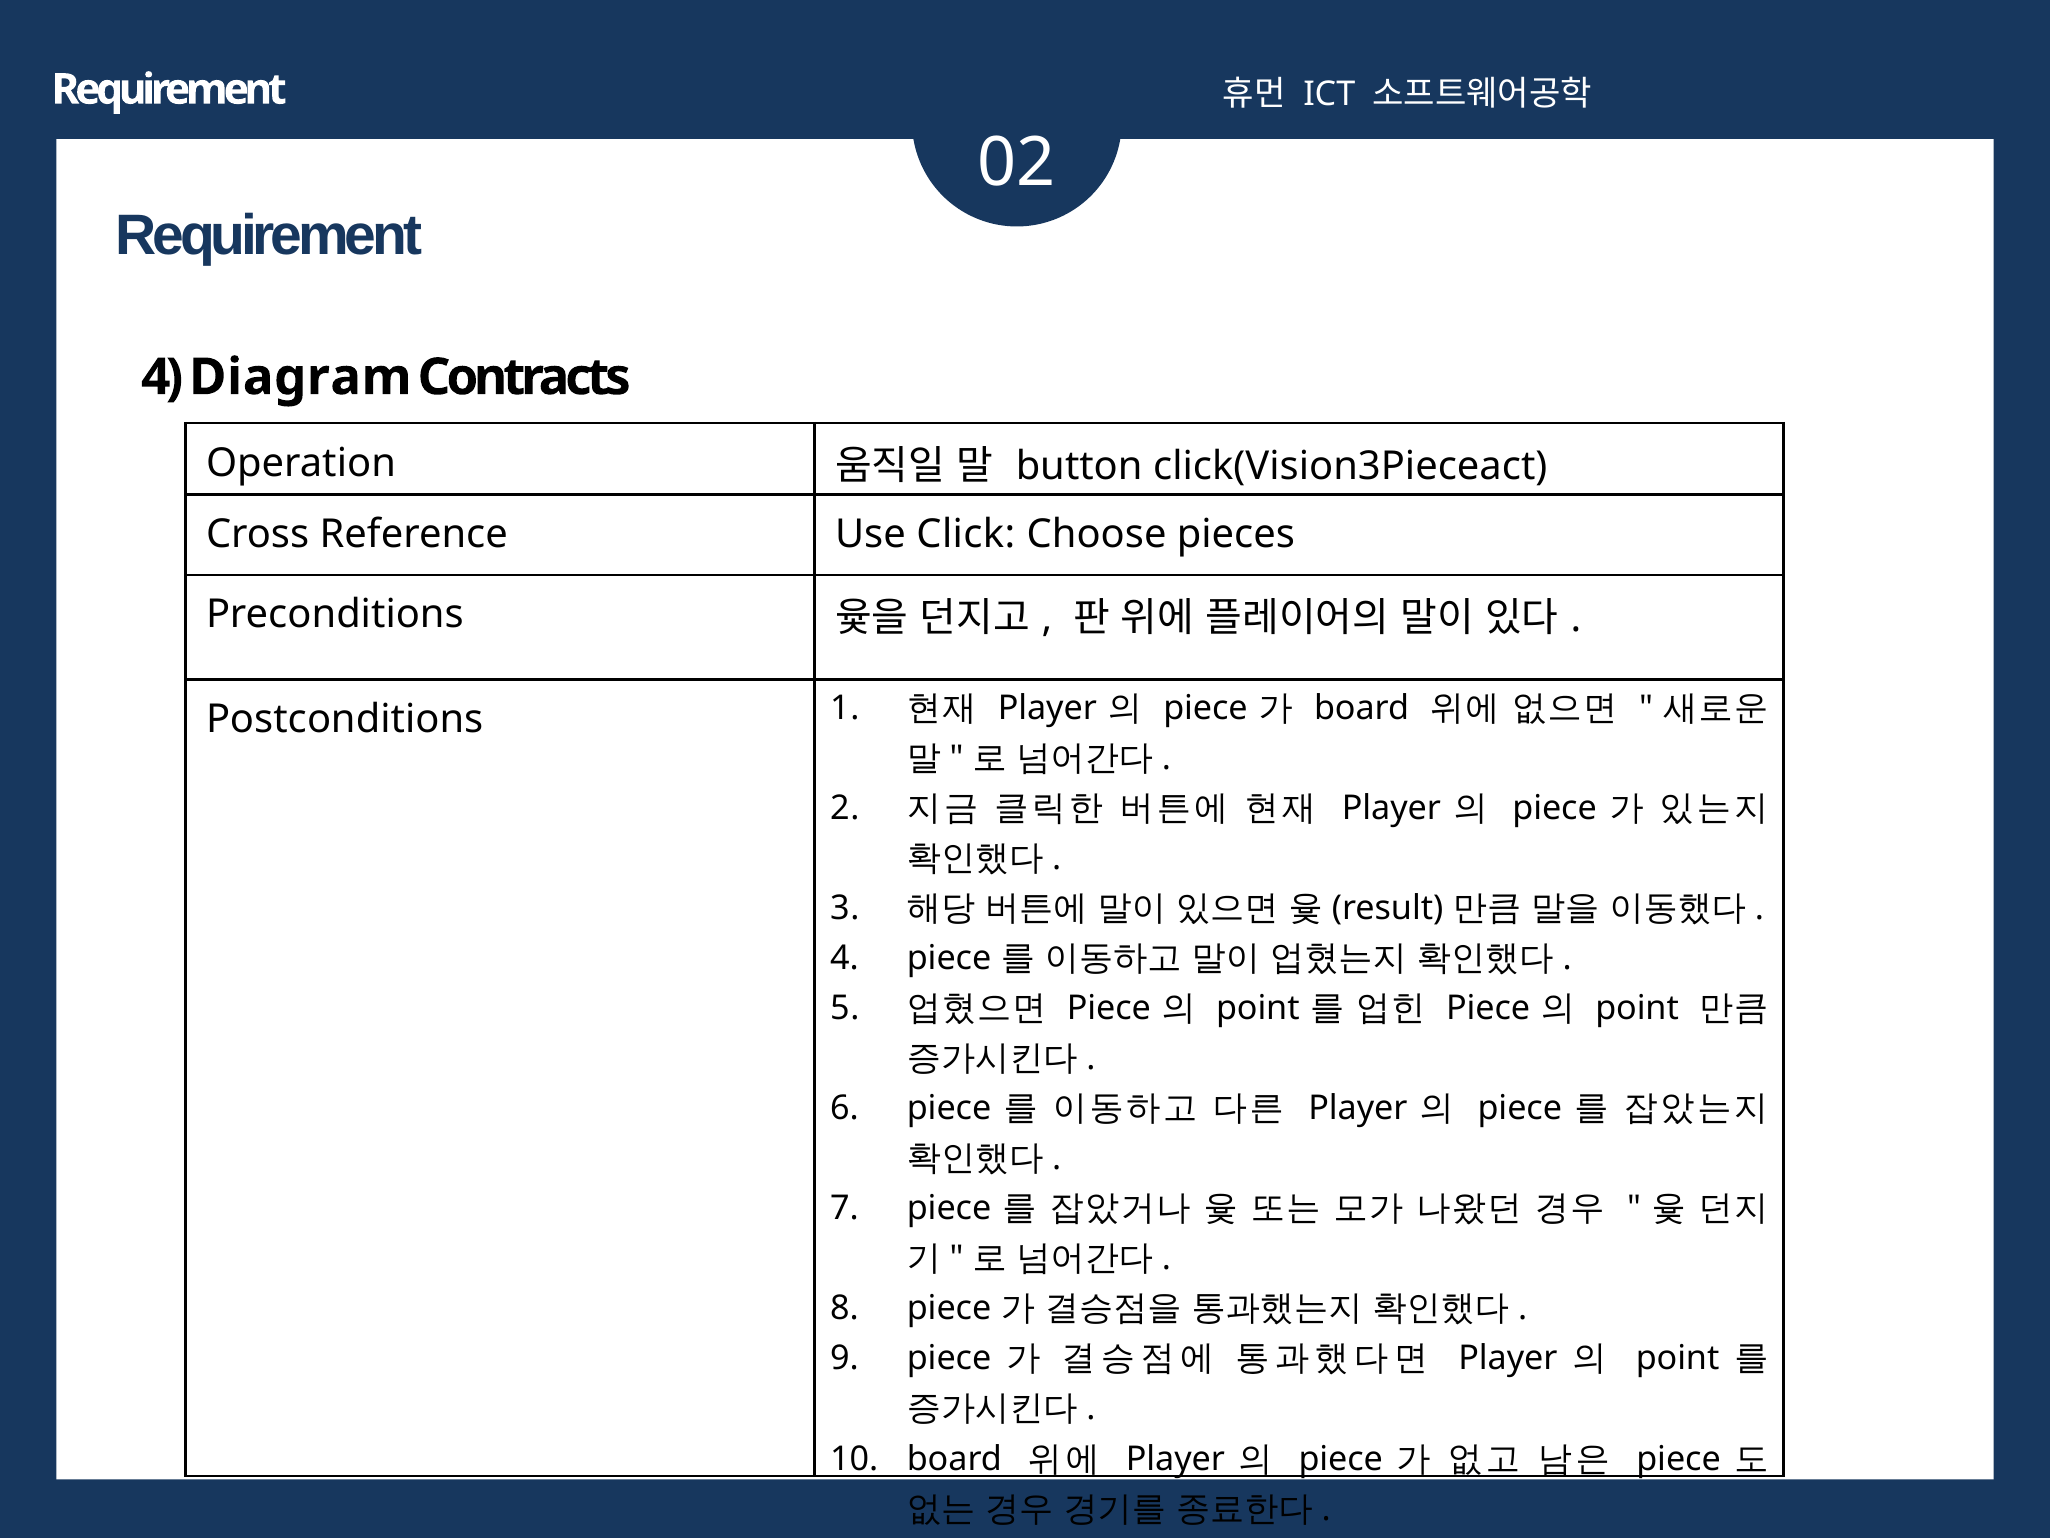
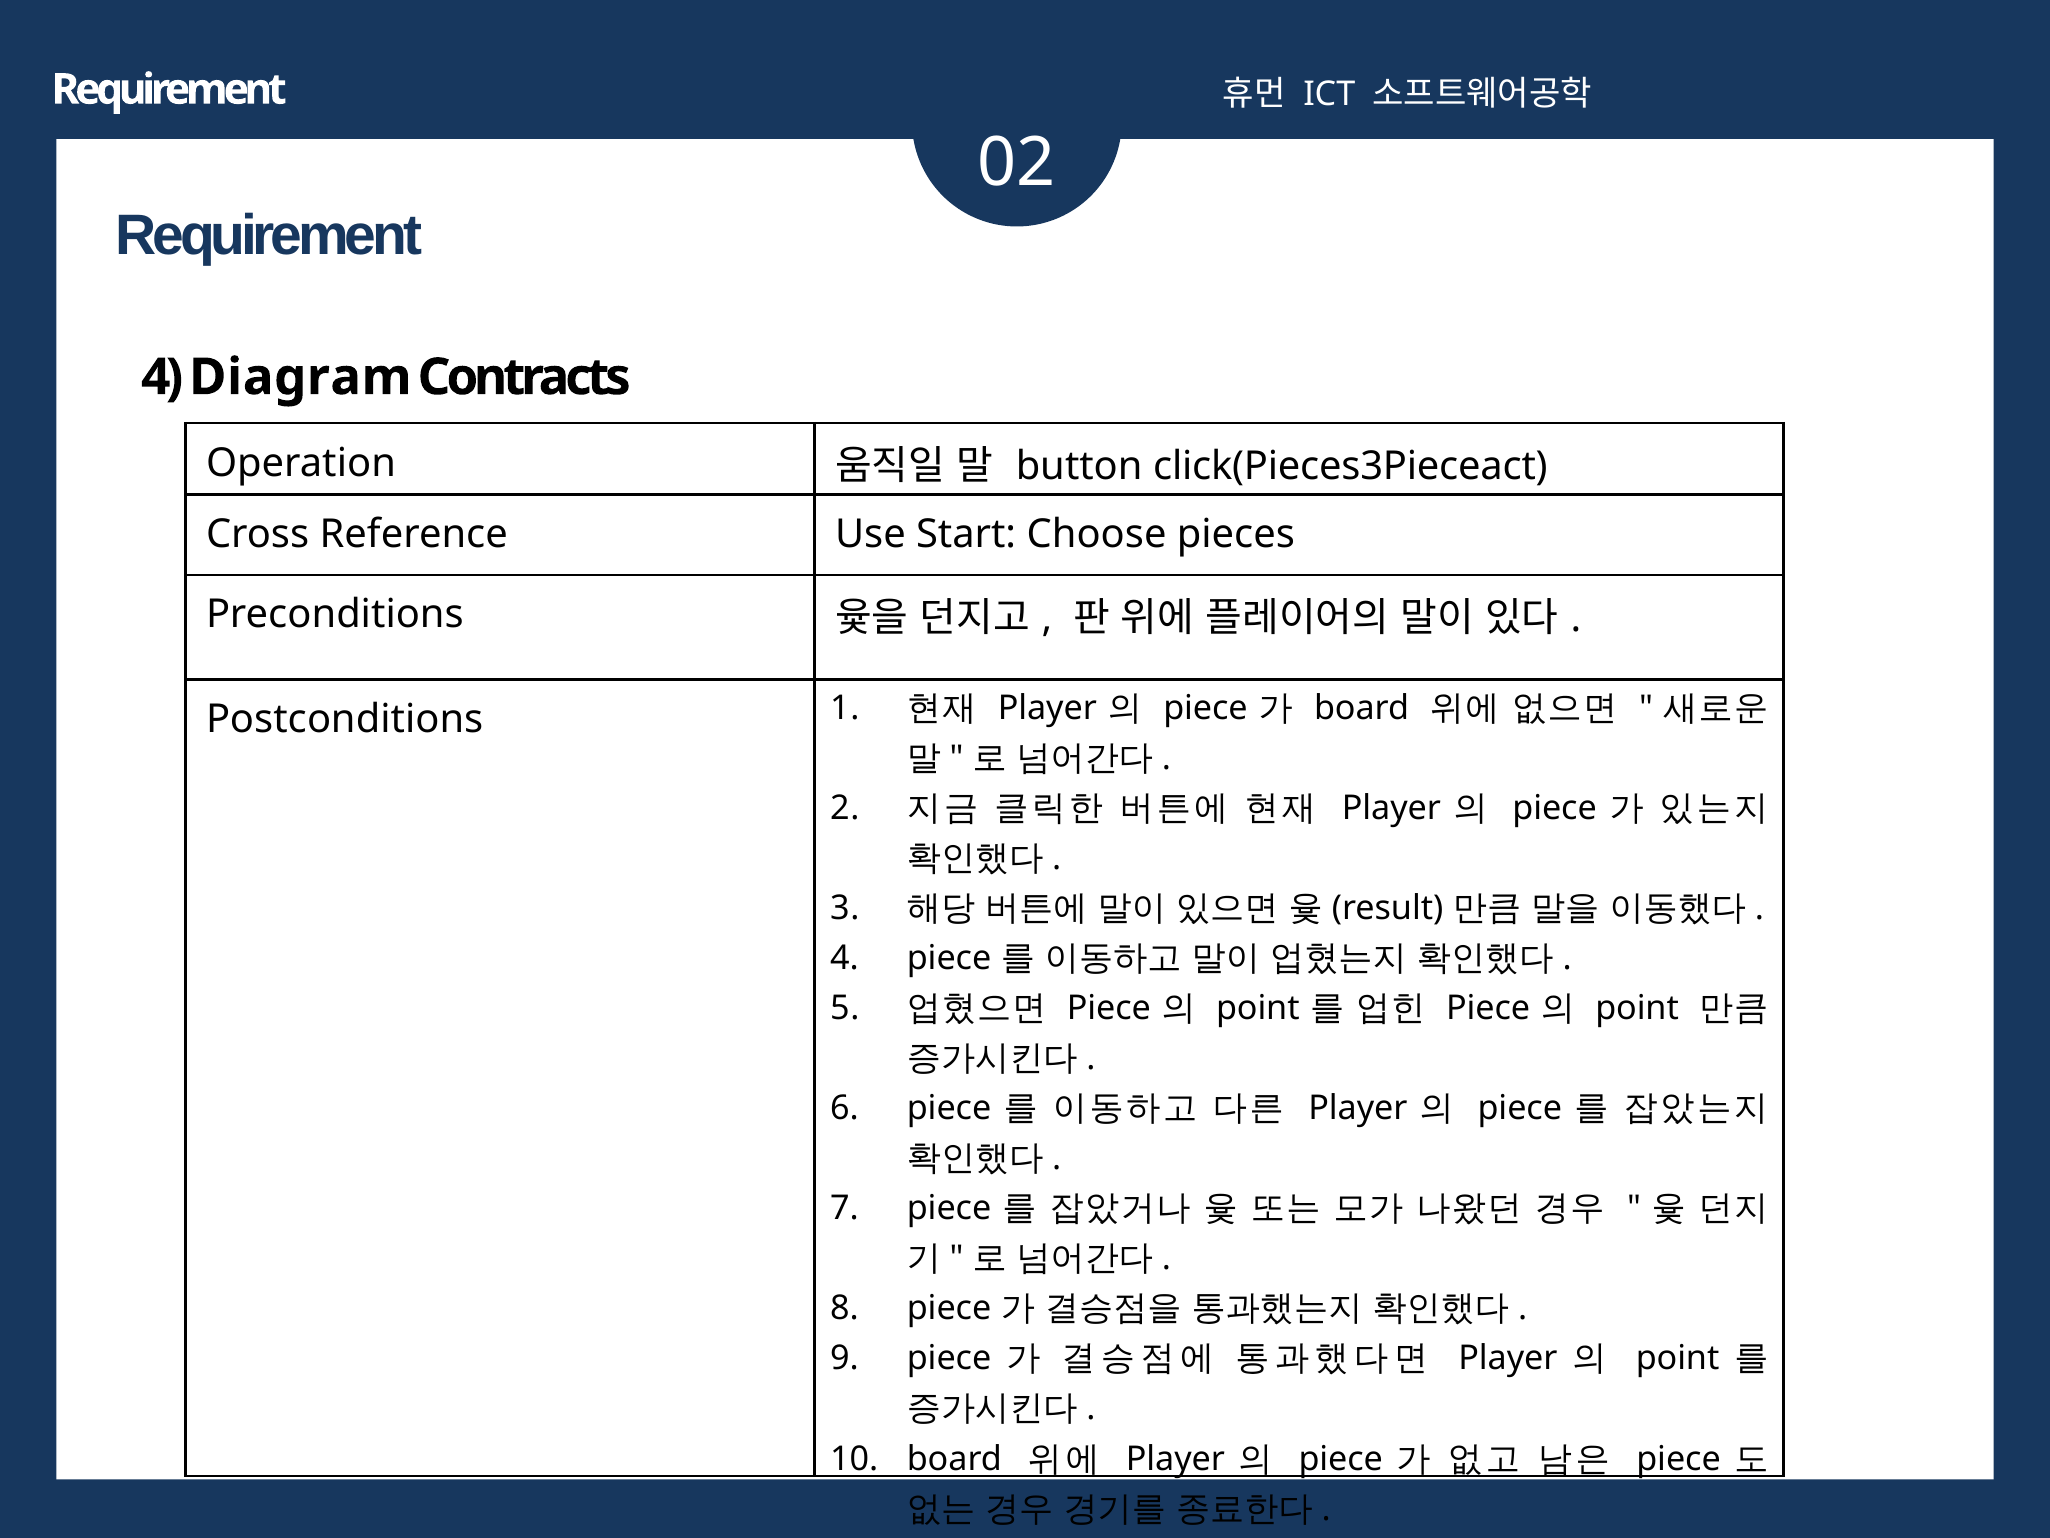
click(Vision3Pieceact: click(Vision3Pieceact -> click(Pieces3Pieceact
Click: Click -> Start
